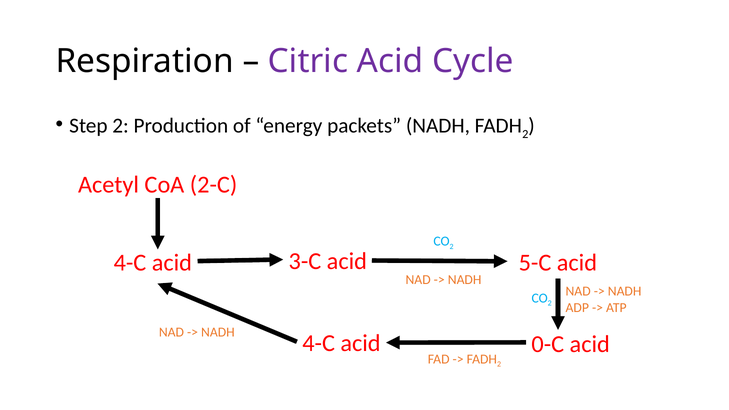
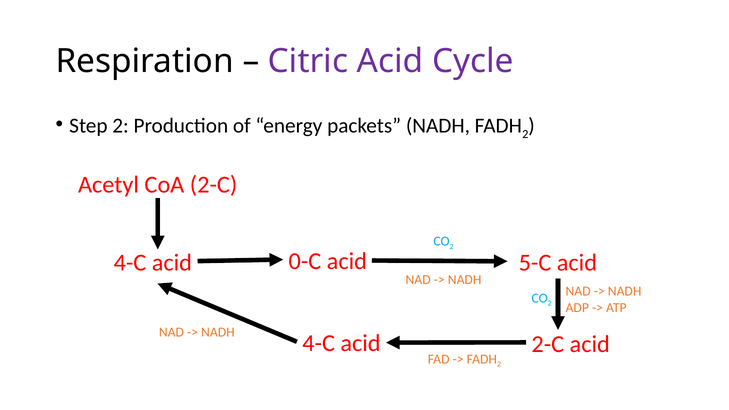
3-C: 3-C -> 0-C
0-C at (548, 344): 0-C -> 2-C
